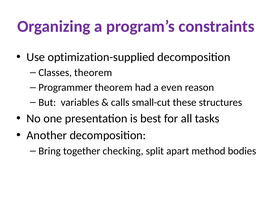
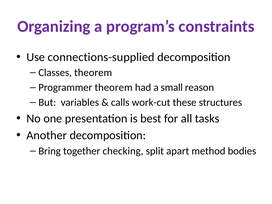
optimization-supplied: optimization-supplied -> connections-supplied
even: even -> small
small-cut: small-cut -> work-cut
